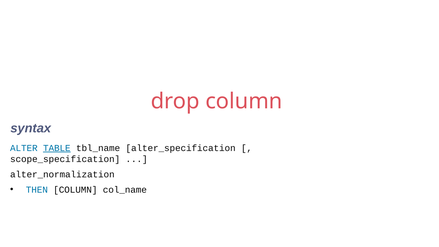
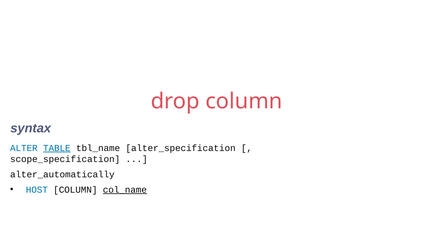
alter_normalization: alter_normalization -> alter_automatically
THEN: THEN -> HOST
col_name underline: none -> present
